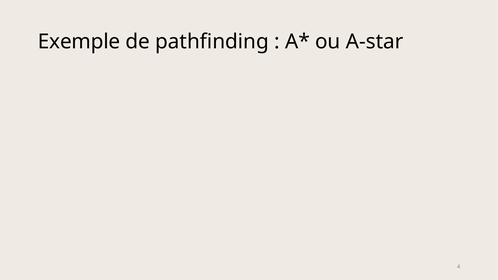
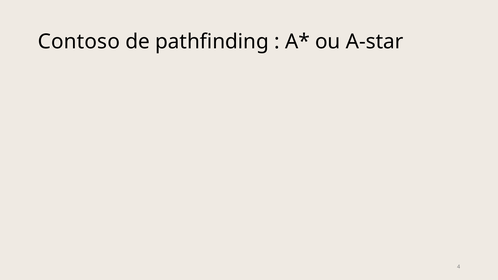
Exemple: Exemple -> Contoso
